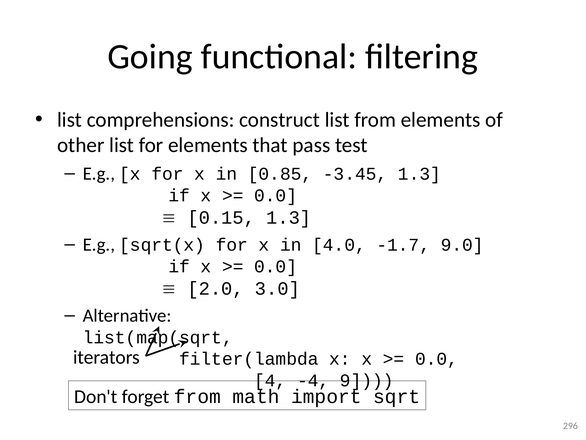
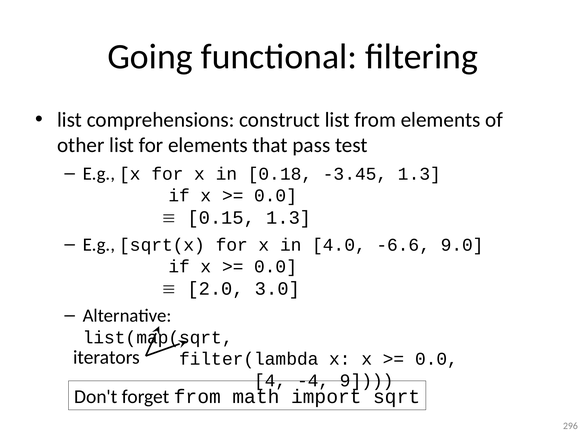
0.85: 0.85 -> 0.18
-1.7: -1.7 -> -6.6
